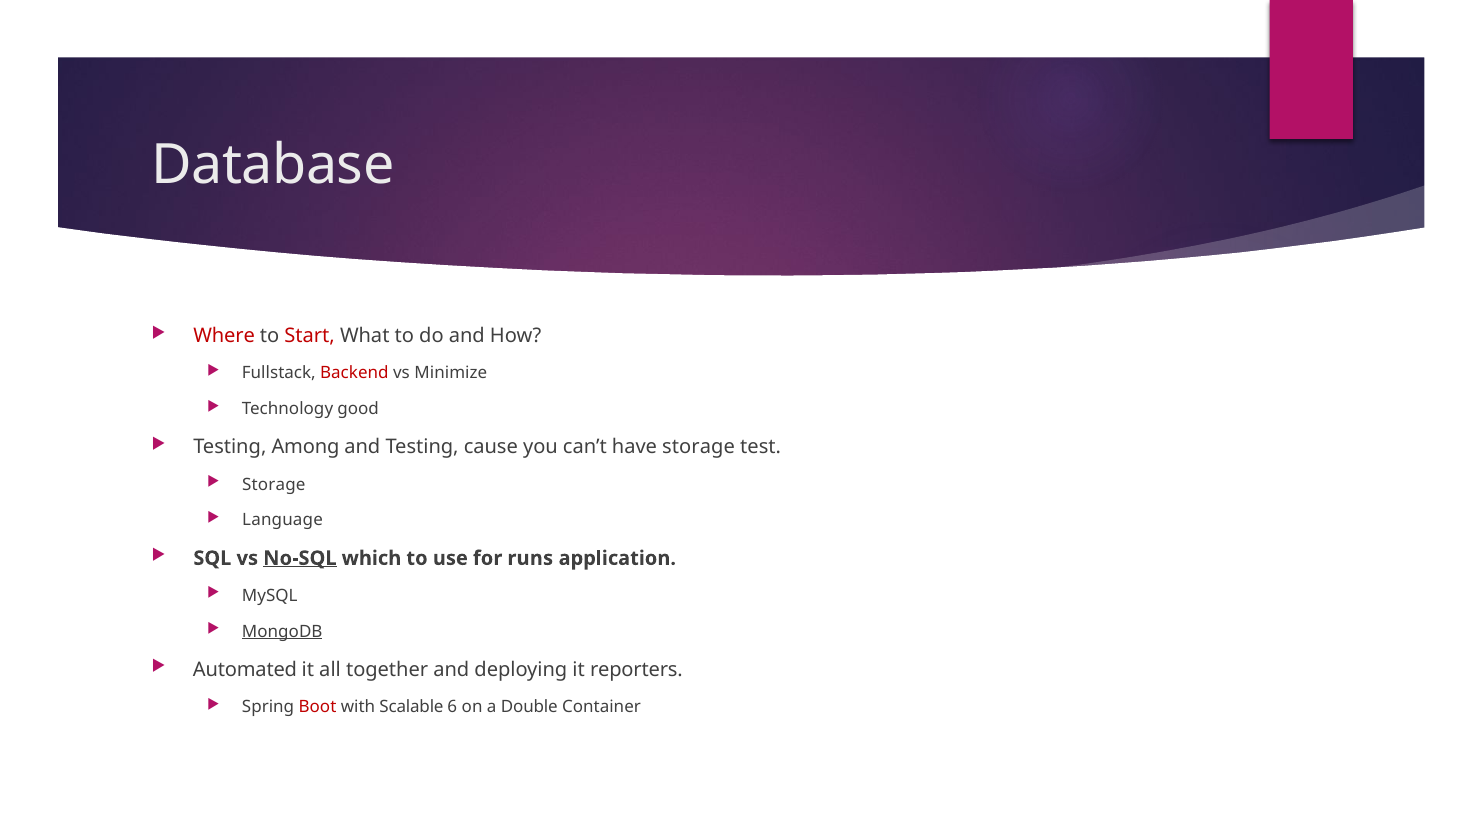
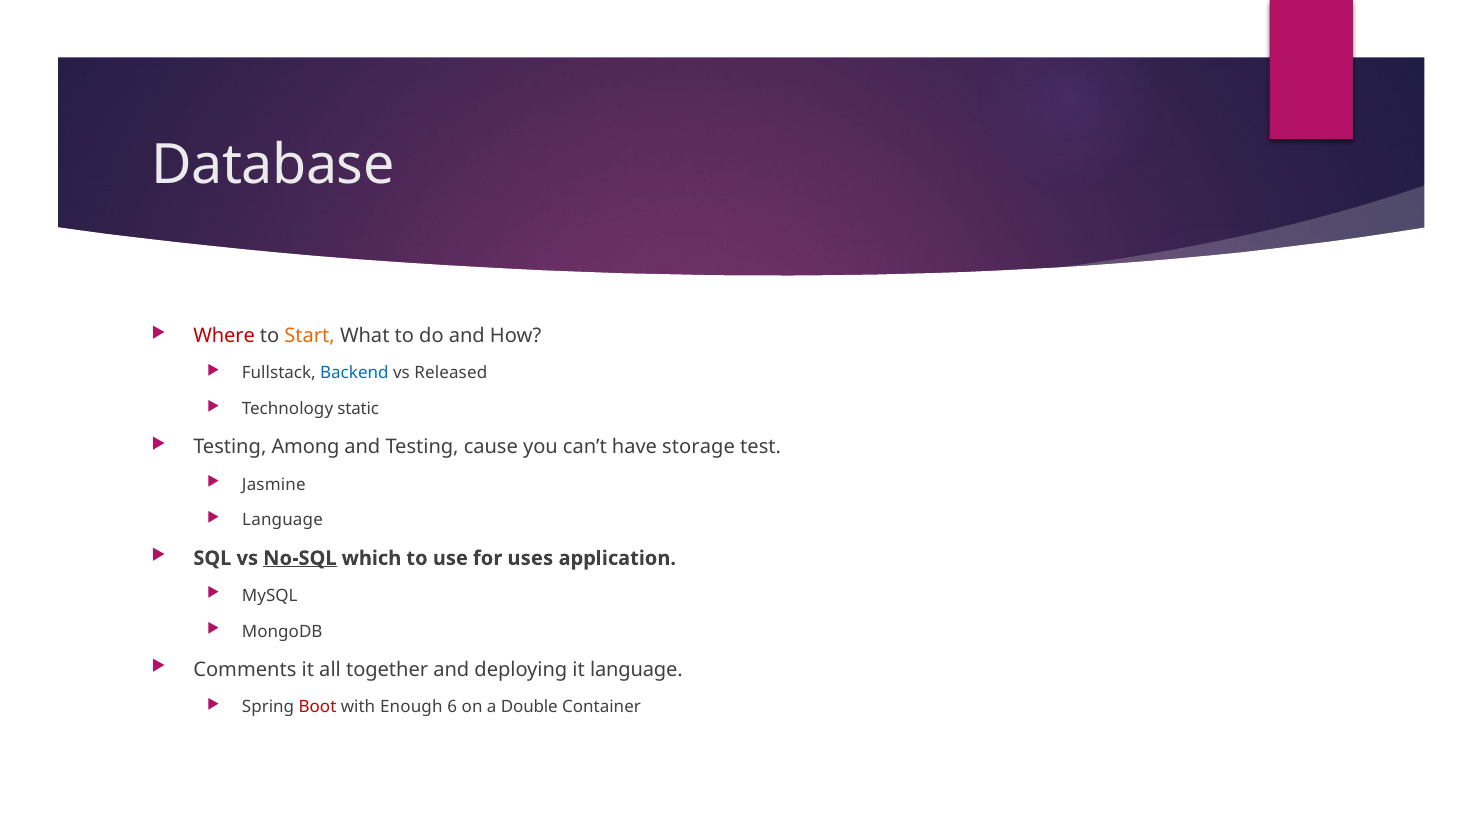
Start colour: red -> orange
Backend colour: red -> blue
Minimize: Minimize -> Released
good: good -> static
Storage at (274, 485): Storage -> Jasmine
runs: runs -> uses
MongoDB underline: present -> none
Automated: Automated -> Comments
it reporters: reporters -> language
Scalable: Scalable -> Enough
